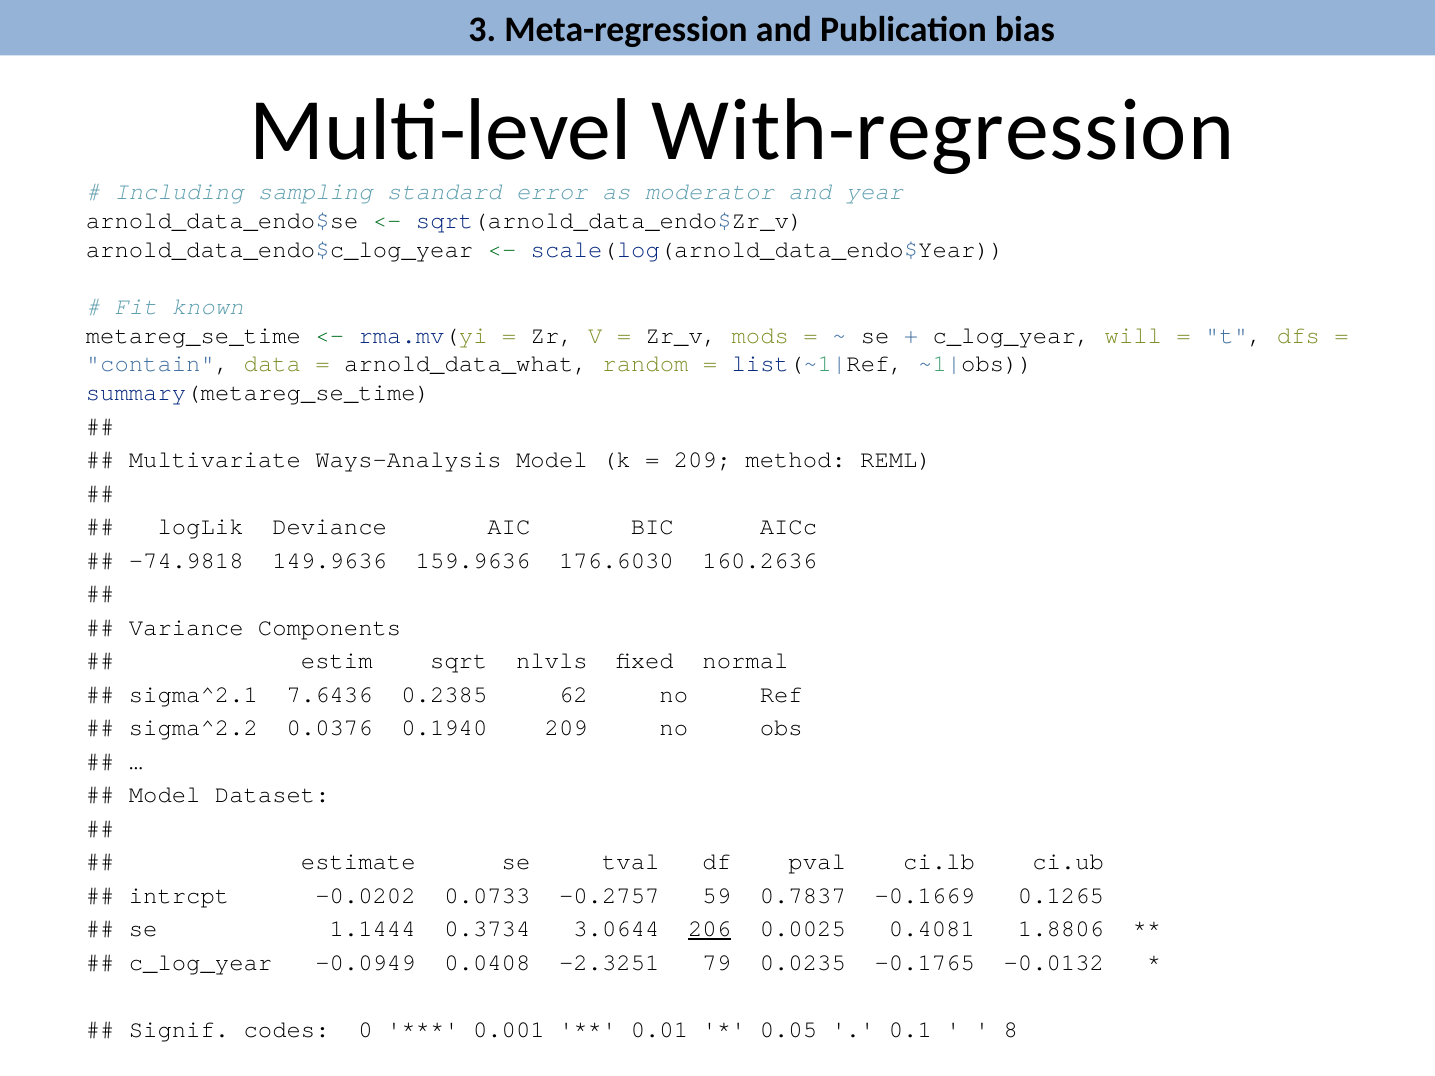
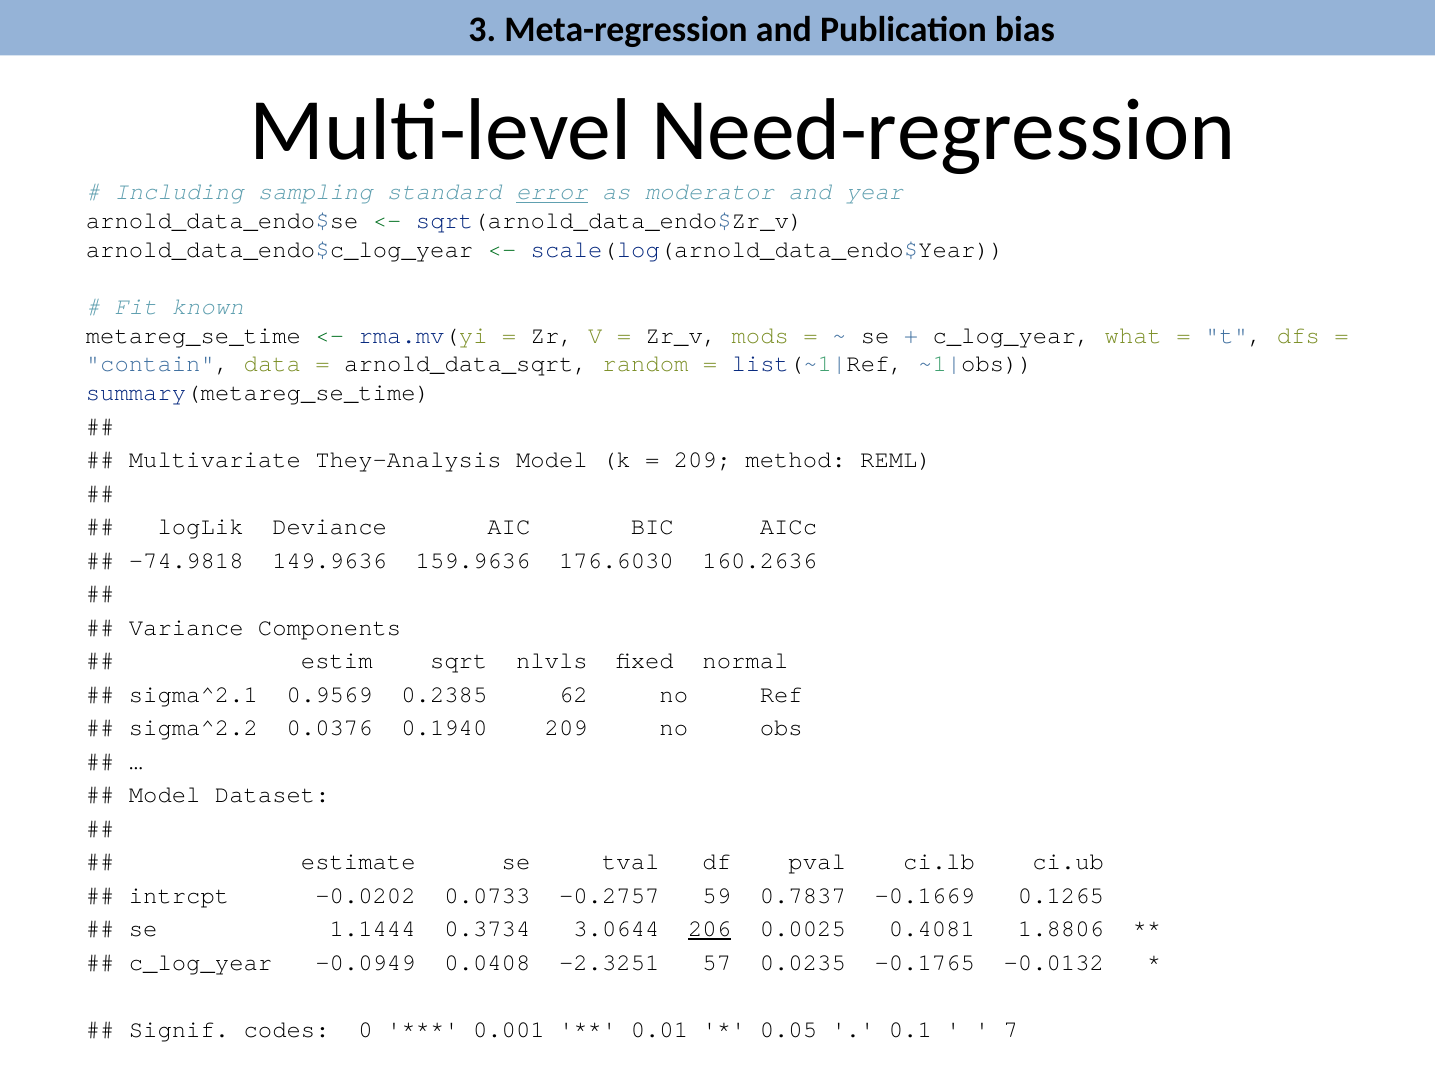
With-regression: With-regression -> Need-regression
error underline: none -> present
will: will -> what
arnold_data_what: arnold_data_what -> arnold_data_sqrt
Ways-Analysis: Ways-Analysis -> They-Analysis
7.6436: 7.6436 -> 0.9569
79: 79 -> 57
8: 8 -> 7
